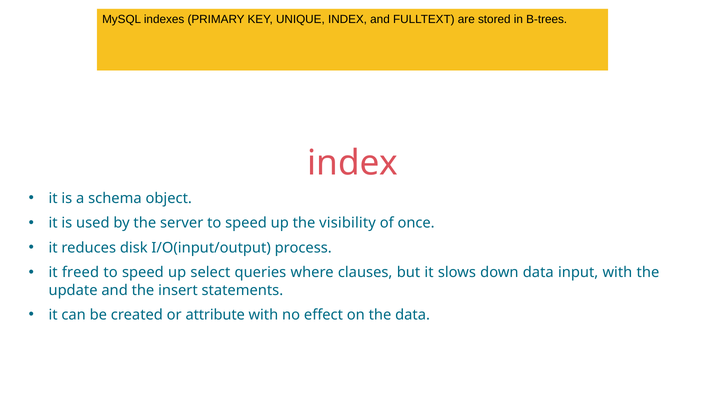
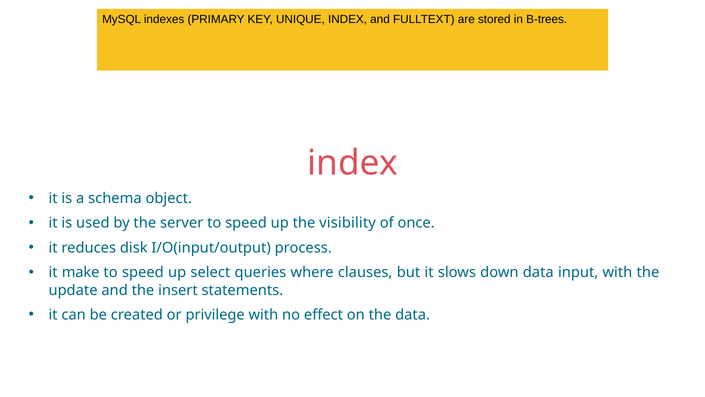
freed: freed -> make
attribute: attribute -> privilege
